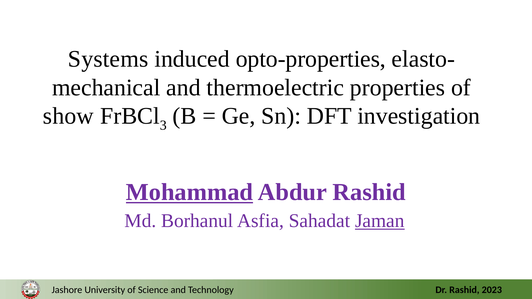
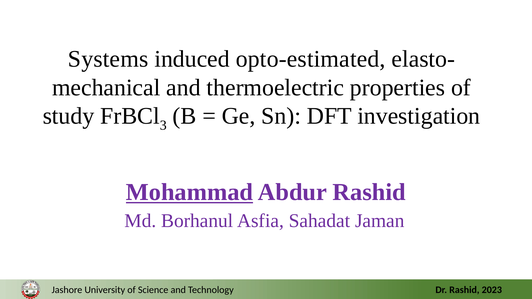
opto-properties: opto-properties -> opto-estimated
show: show -> study
Jaman underline: present -> none
